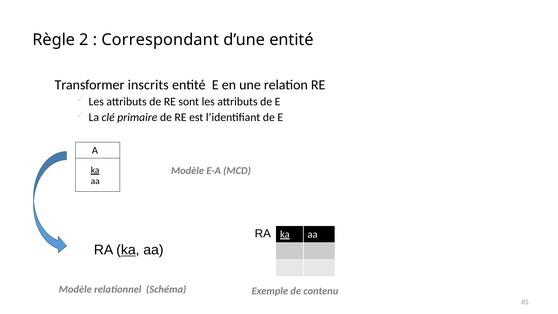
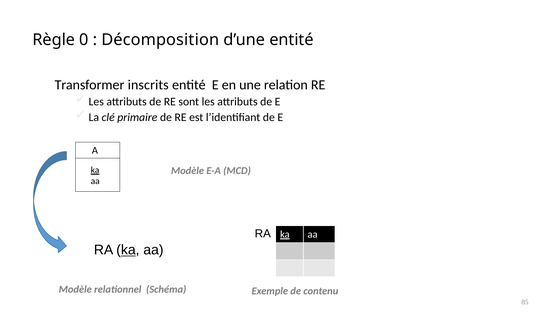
2: 2 -> 0
Correspondant: Correspondant -> Décomposition
